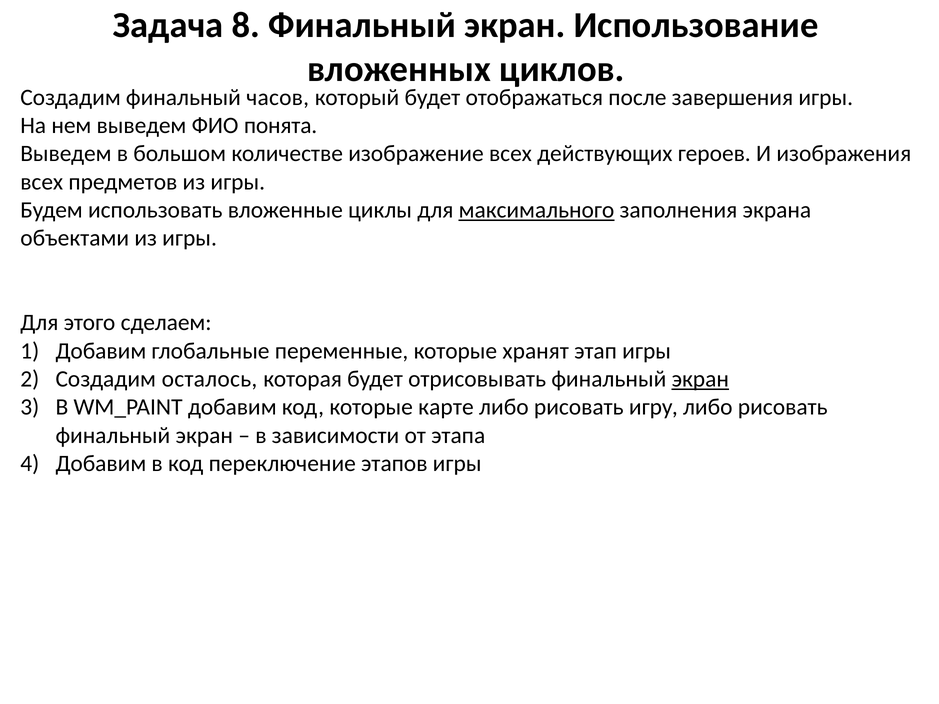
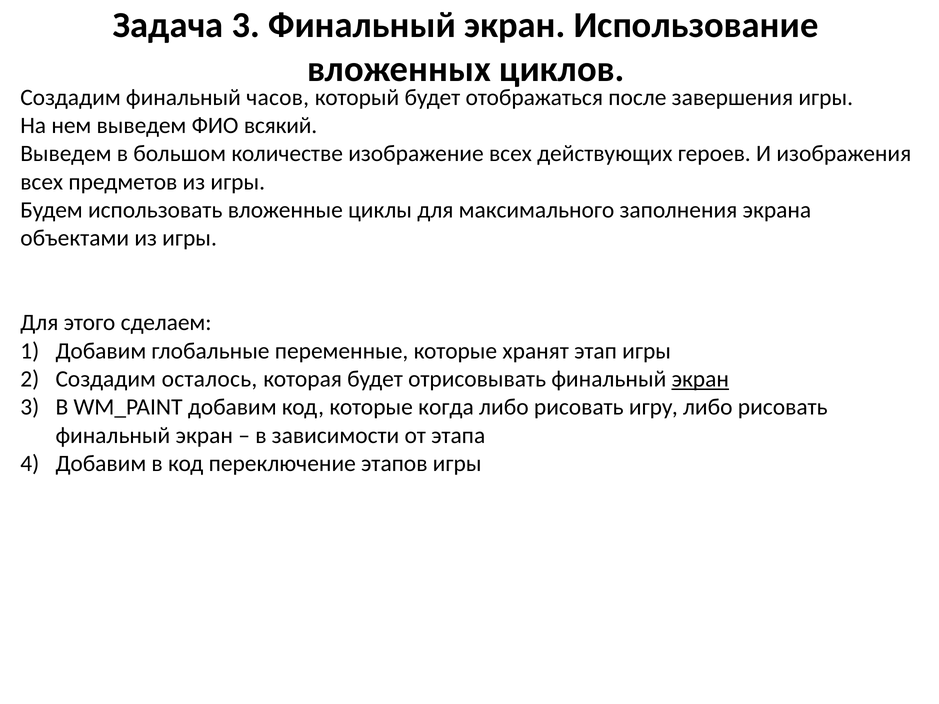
Задача 8: 8 -> 3
понята: понята -> всякий
максимального underline: present -> none
карте: карте -> когда
